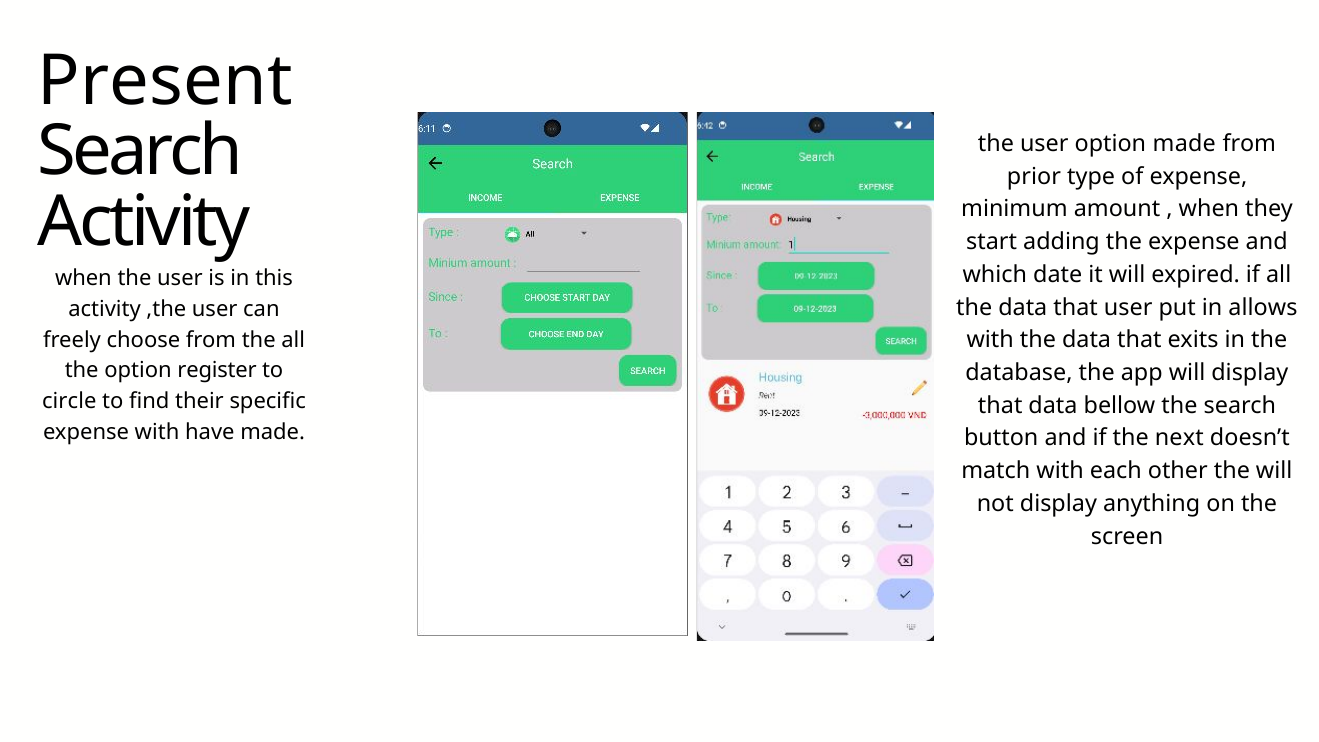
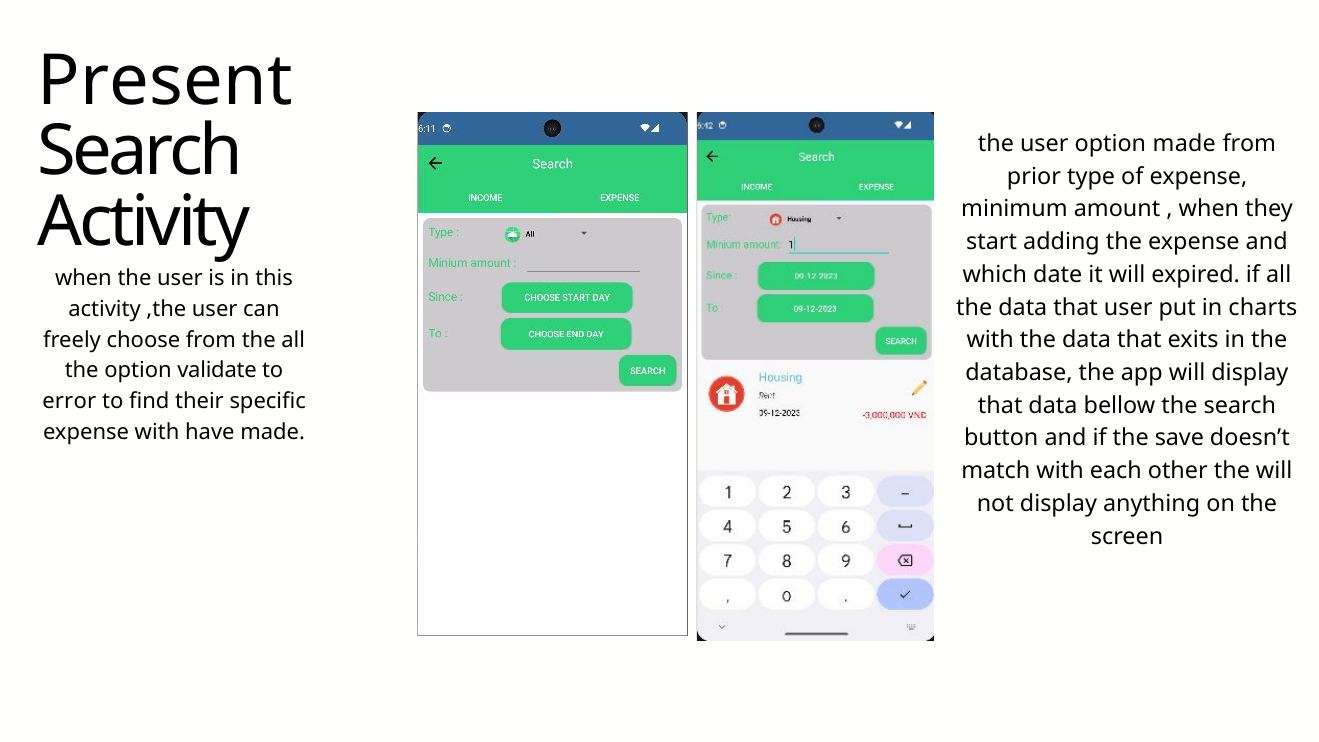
allows: allows -> charts
register: register -> validate
circle: circle -> error
next: next -> save
